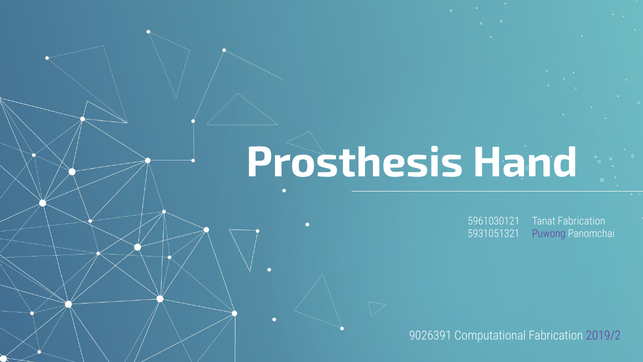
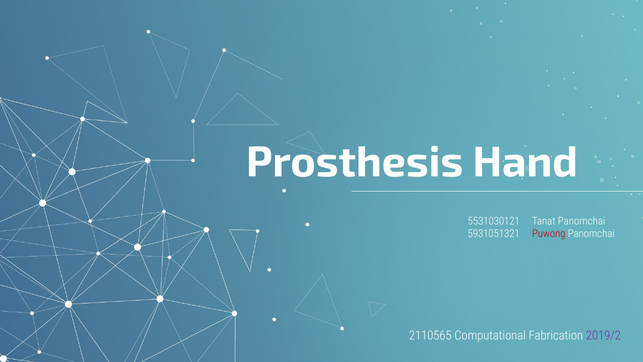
5961030121: 5961030121 -> 5531030121
Tanat Fabrication: Fabrication -> Panomchai
Puwong colour: purple -> red
9026391: 9026391 -> 2110565
